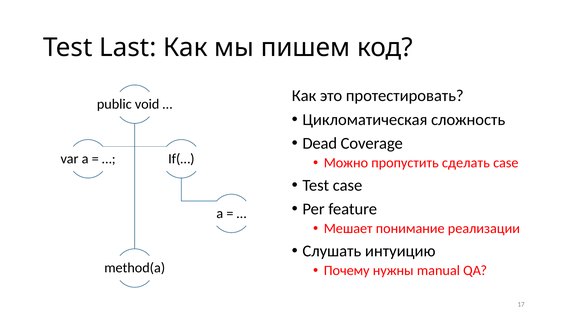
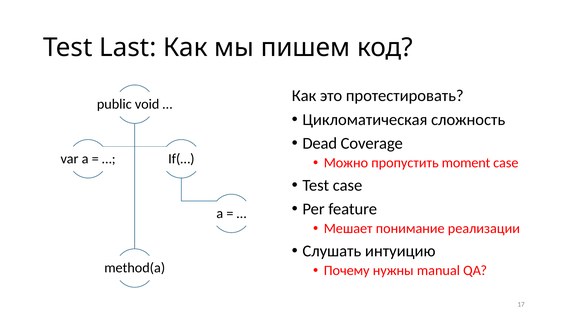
сделать: сделать -> moment
